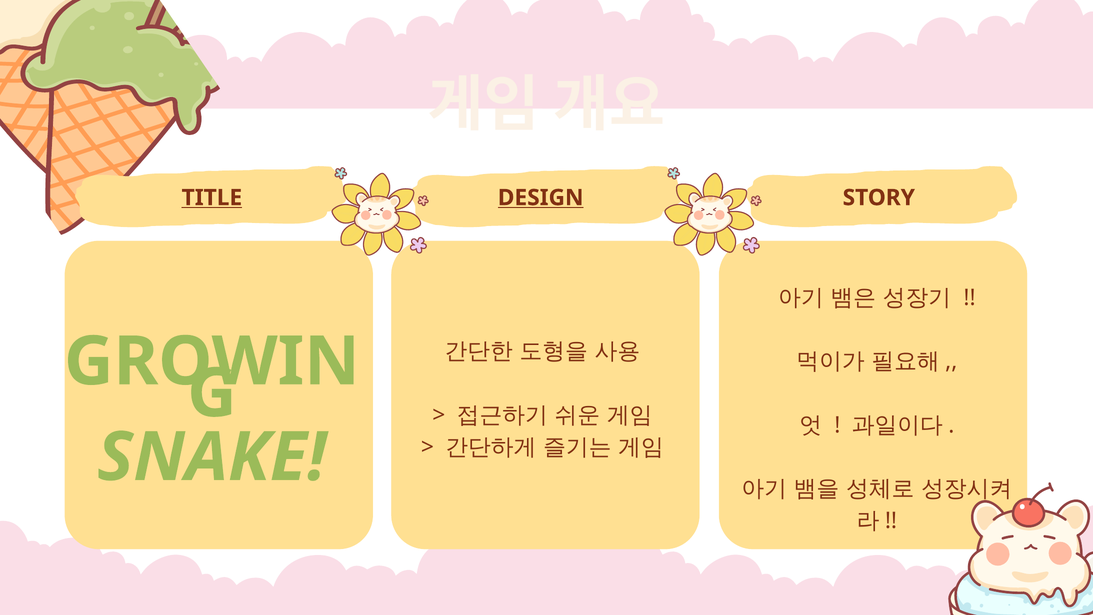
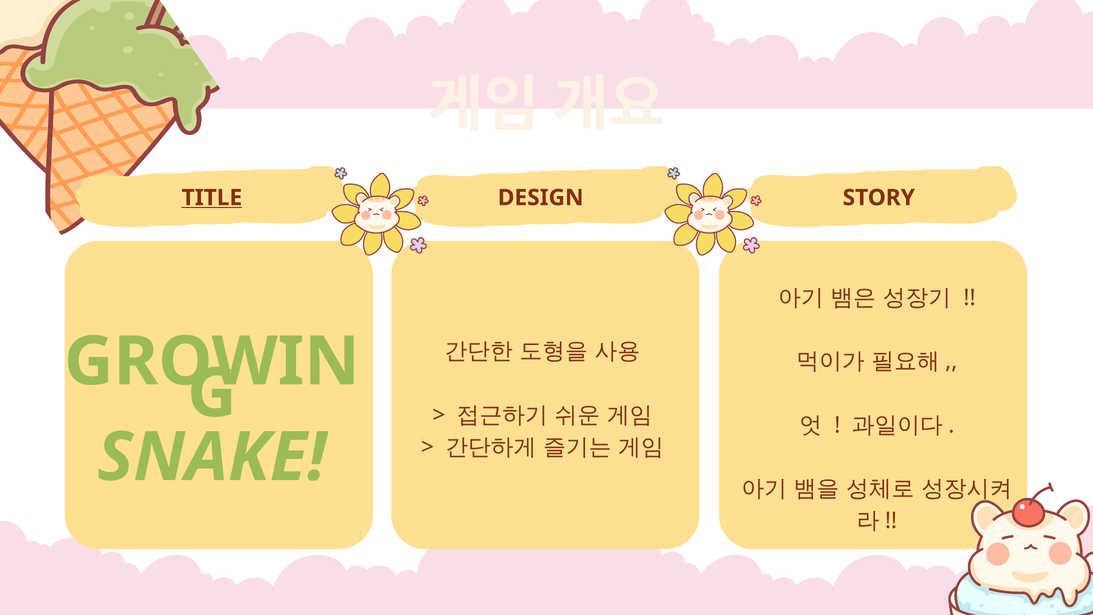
DESIGN underline: present -> none
